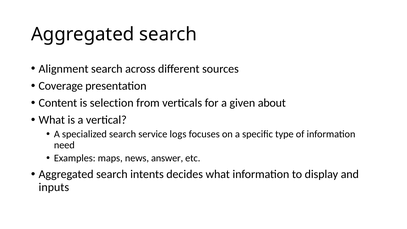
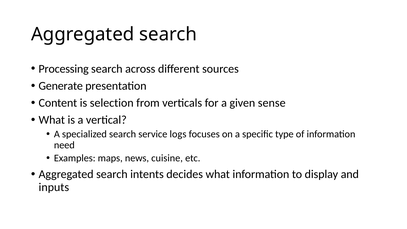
Alignment: Alignment -> Processing
Coverage: Coverage -> Generate
about: about -> sense
answer: answer -> cuisine
